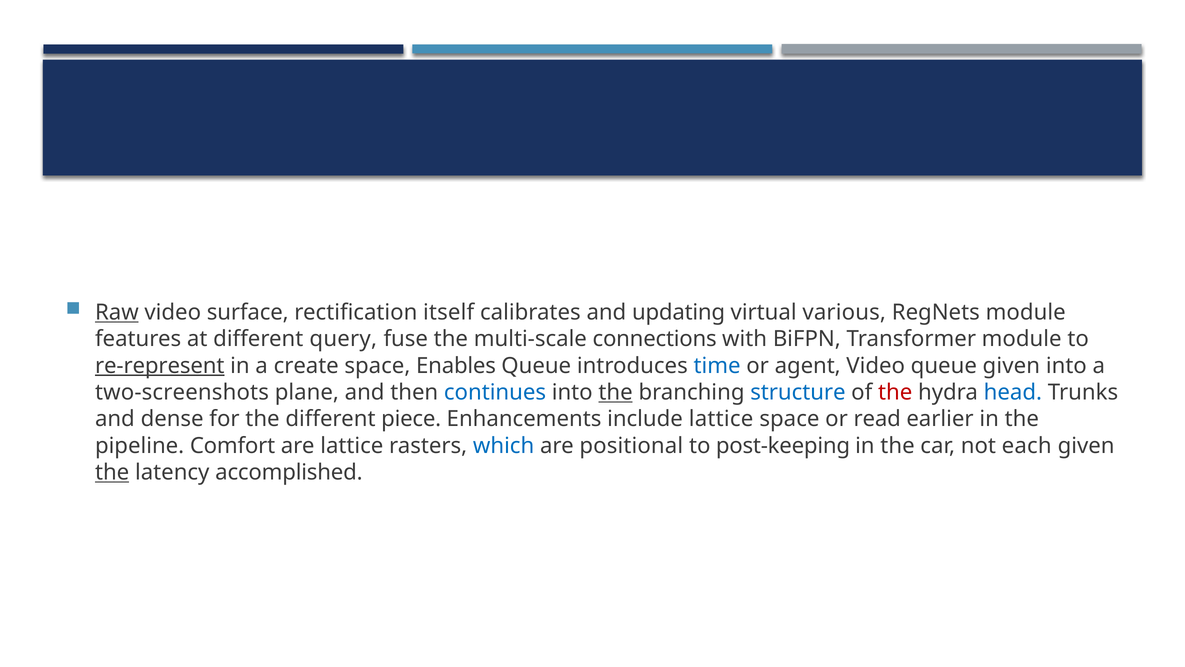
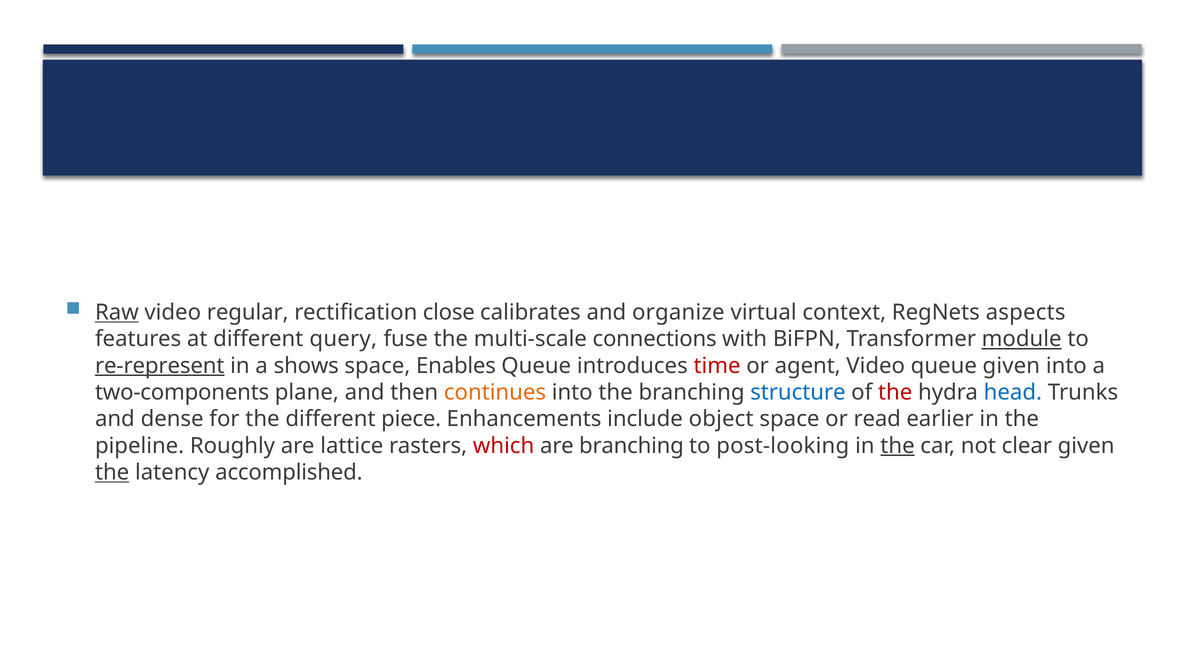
surface: surface -> regular
itself: itself -> close
updating: updating -> organize
various: various -> context
RegNets module: module -> aspects
module at (1022, 339) underline: none -> present
create: create -> shows
time colour: blue -> red
two-screenshots: two-screenshots -> two-components
continues colour: blue -> orange
the at (616, 392) underline: present -> none
include lattice: lattice -> object
Comfort: Comfort -> Roughly
which colour: blue -> red
are positional: positional -> branching
post-keeping: post-keeping -> post-looking
the at (898, 446) underline: none -> present
each: each -> clear
